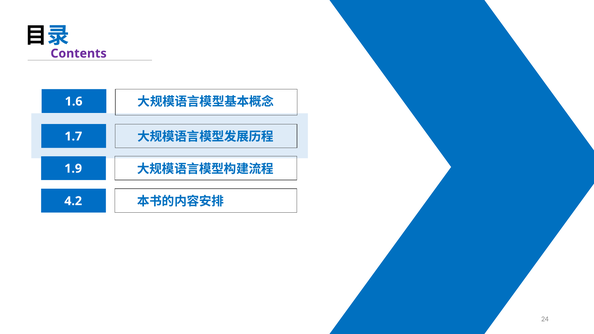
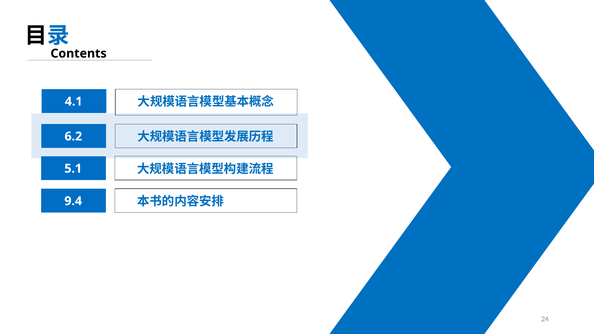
Contents colour: purple -> black
1.6: 1.6 -> 4.1
1.7: 1.7 -> 6.2
1.9: 1.9 -> 5.1
4.2: 4.2 -> 9.4
